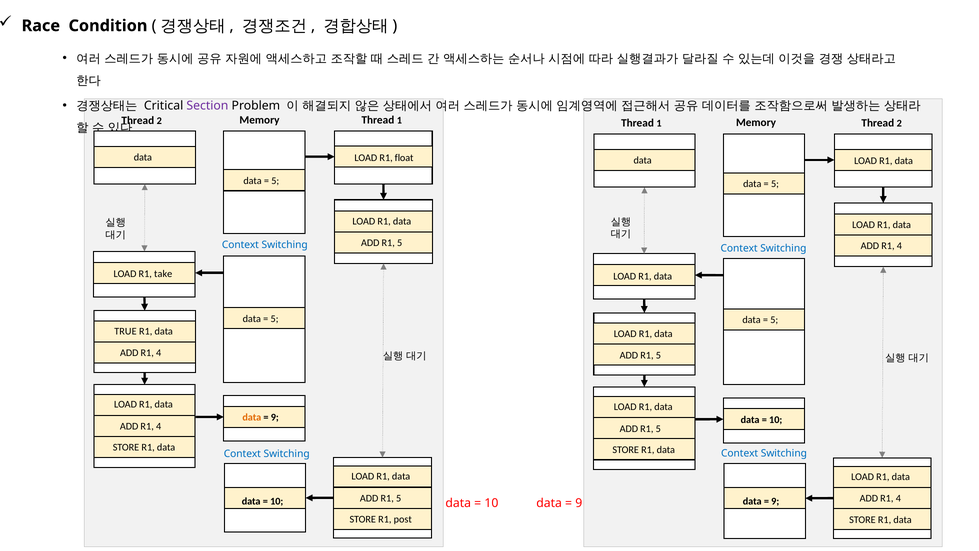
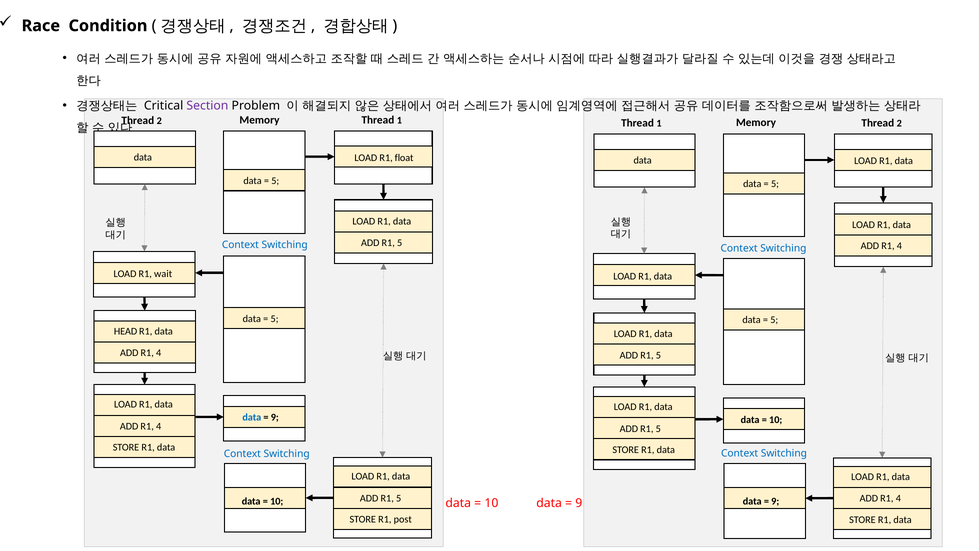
take: take -> wait
TRUE: TRUE -> HEAD
data at (252, 417) colour: orange -> blue
